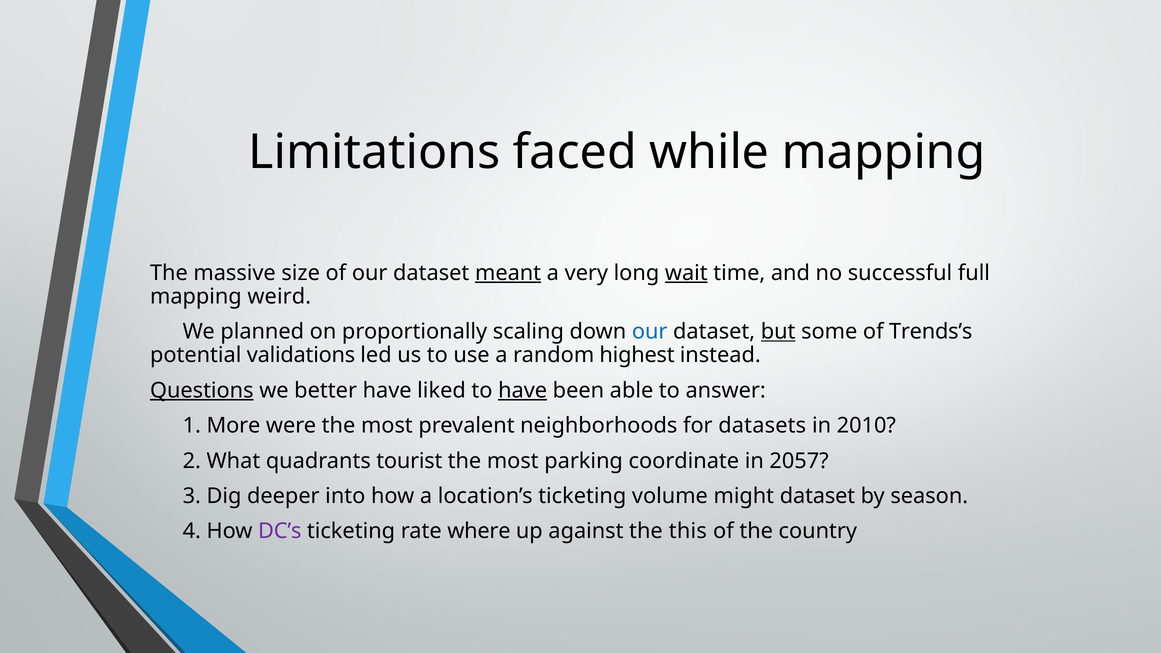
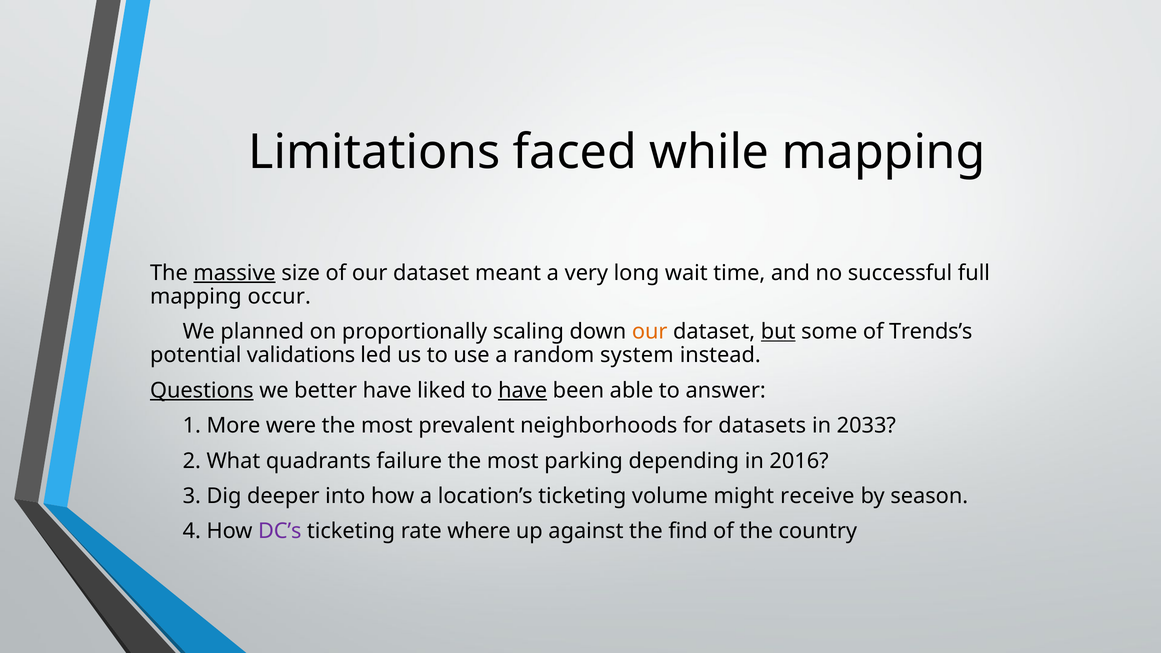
massive underline: none -> present
meant underline: present -> none
wait underline: present -> none
weird: weird -> occur
our at (650, 332) colour: blue -> orange
highest: highest -> system
2010: 2010 -> 2033
tourist: tourist -> failure
coordinate: coordinate -> depending
2057: 2057 -> 2016
might dataset: dataset -> receive
this: this -> find
